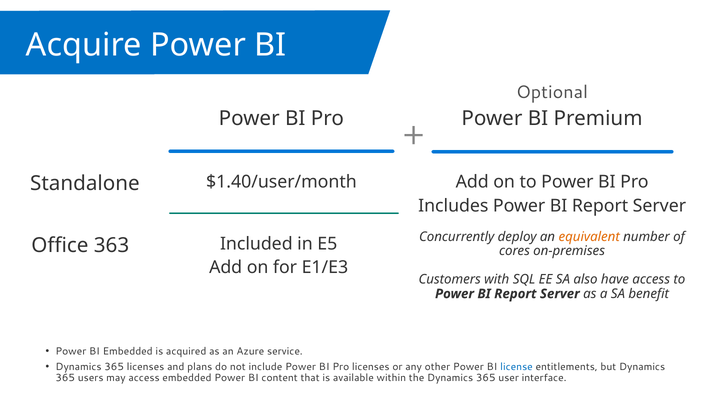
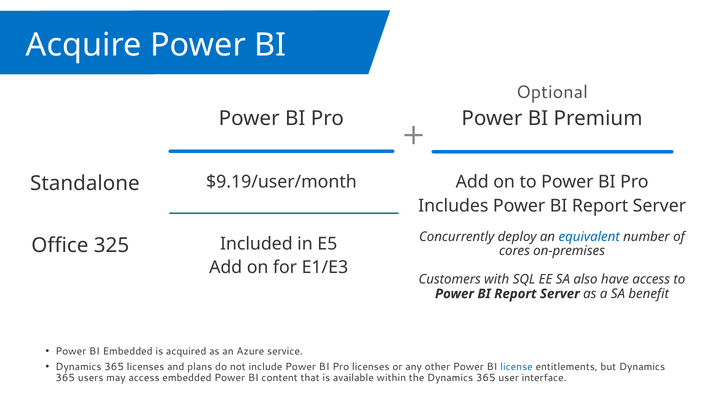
$1.40/user/month: $1.40/user/month -> $9.19/user/month
equivalent colour: orange -> blue
363: 363 -> 325
